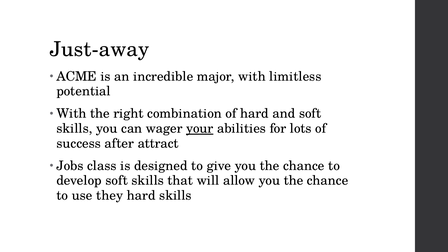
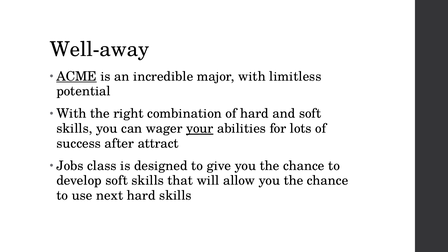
Just-away: Just-away -> Well-away
ACME underline: none -> present
they: they -> next
